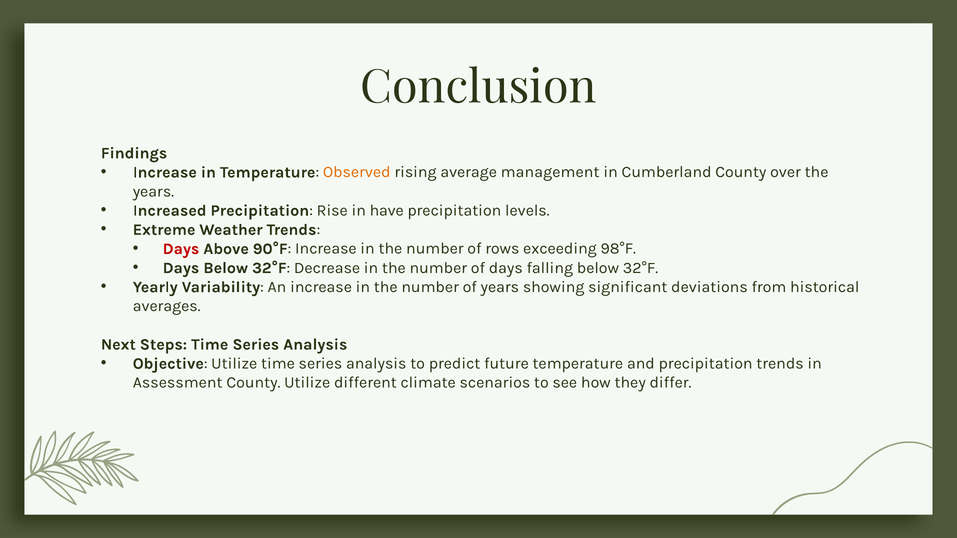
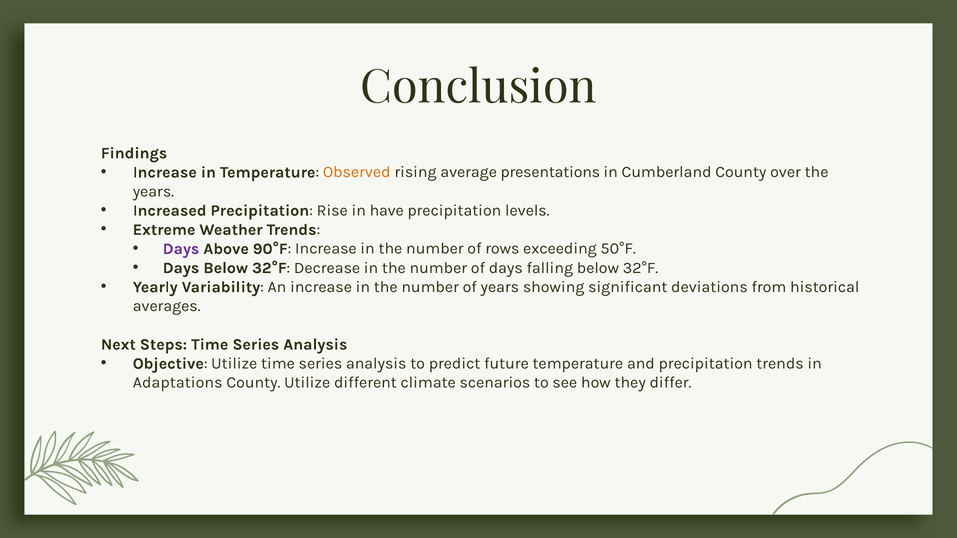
management: management -> presentations
Days at (181, 249) colour: red -> purple
98°F: 98°F -> 50°F
Assessment: Assessment -> Adaptations
